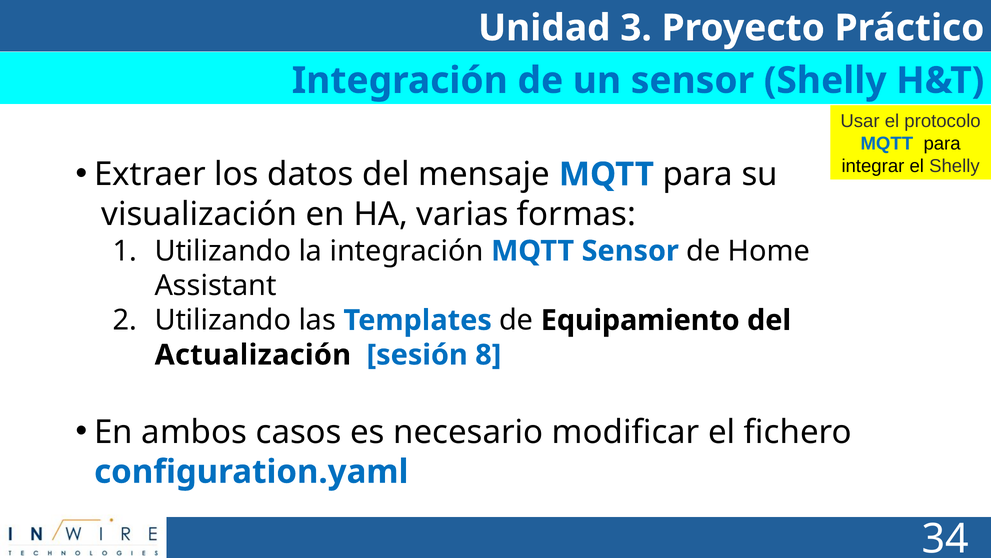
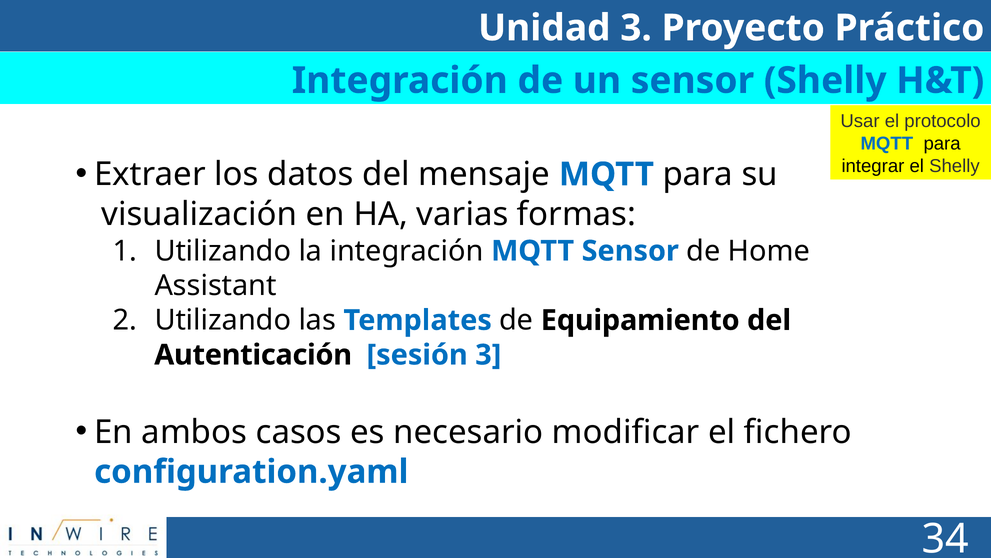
Actualización: Actualización -> Autenticación
sesión 8: 8 -> 3
